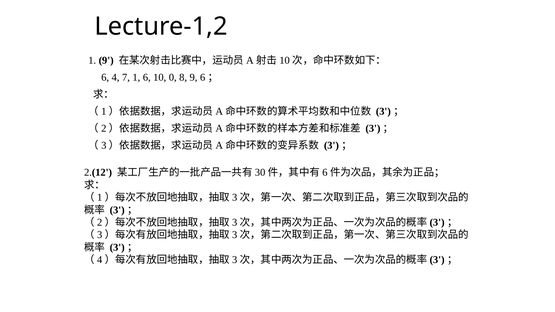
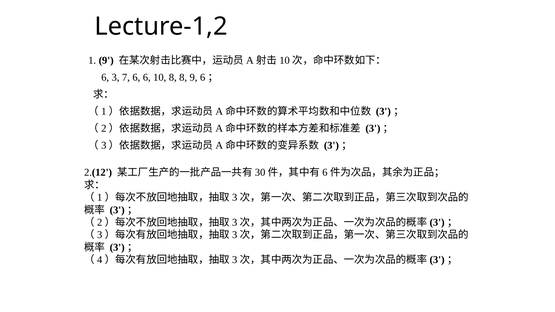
4: 4 -> 3
7 1: 1 -> 6
10 0: 0 -> 8
